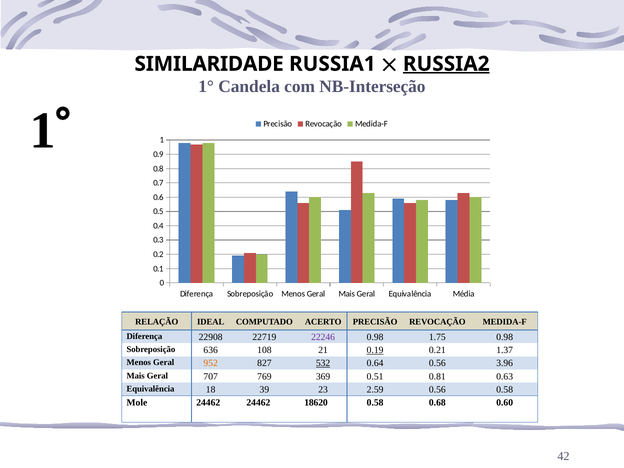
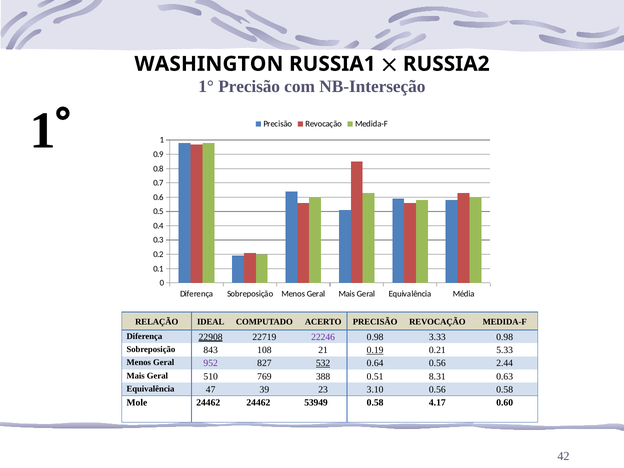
SIMILARIDADE: SIMILARIDADE -> WASHINGTON
RUSSIA2 underline: present -> none
1° Candela: Candela -> Precisão
22908 underline: none -> present
1.75: 1.75 -> 3.33
636: 636 -> 843
1.37: 1.37 -> 5.33
952 colour: orange -> purple
3.96: 3.96 -> 2.44
707: 707 -> 510
369: 369 -> 388
0.81: 0.81 -> 8.31
18: 18 -> 47
2.59: 2.59 -> 3.10
18620: 18620 -> 53949
0.68: 0.68 -> 4.17
